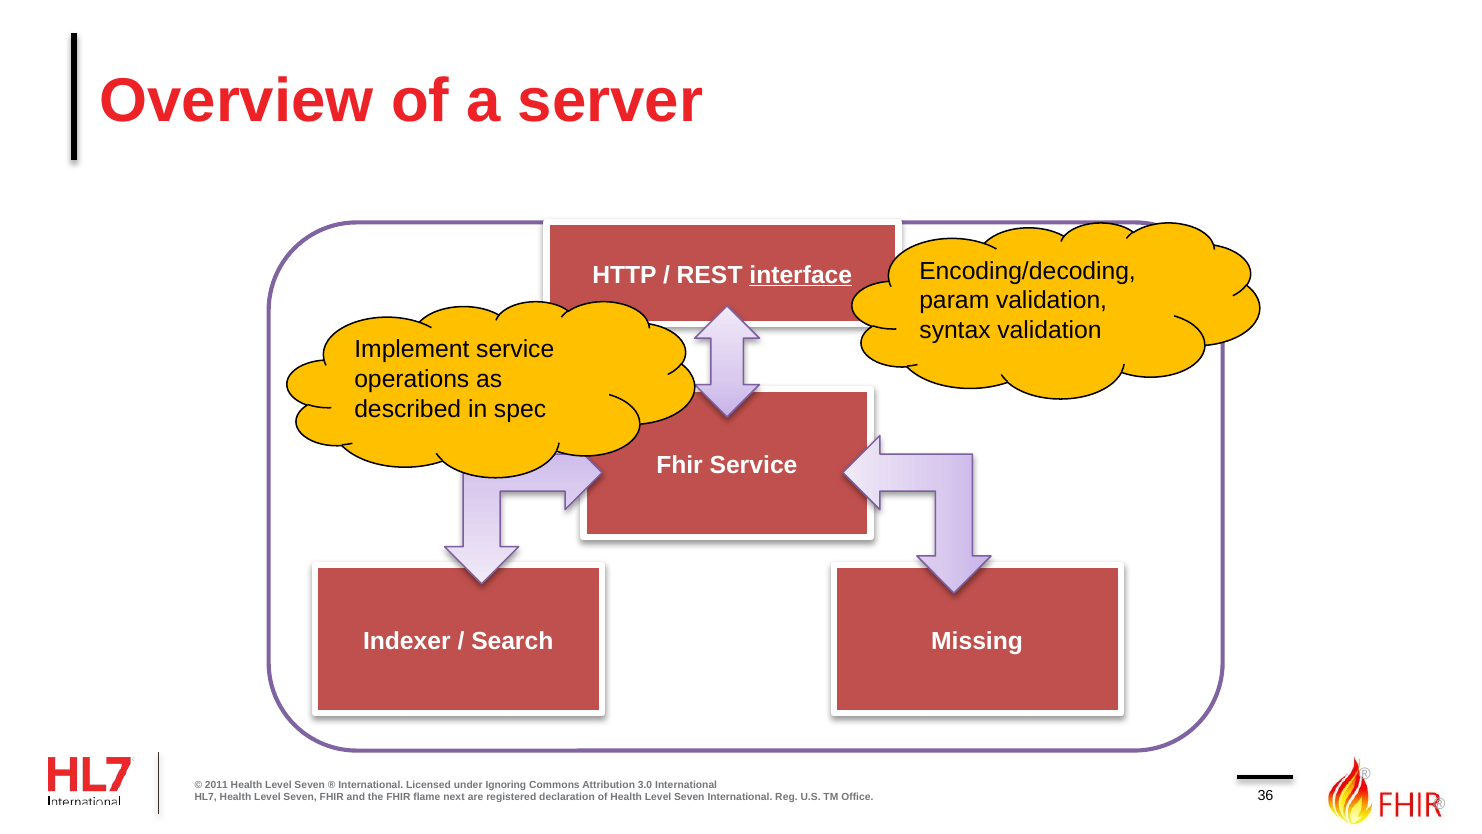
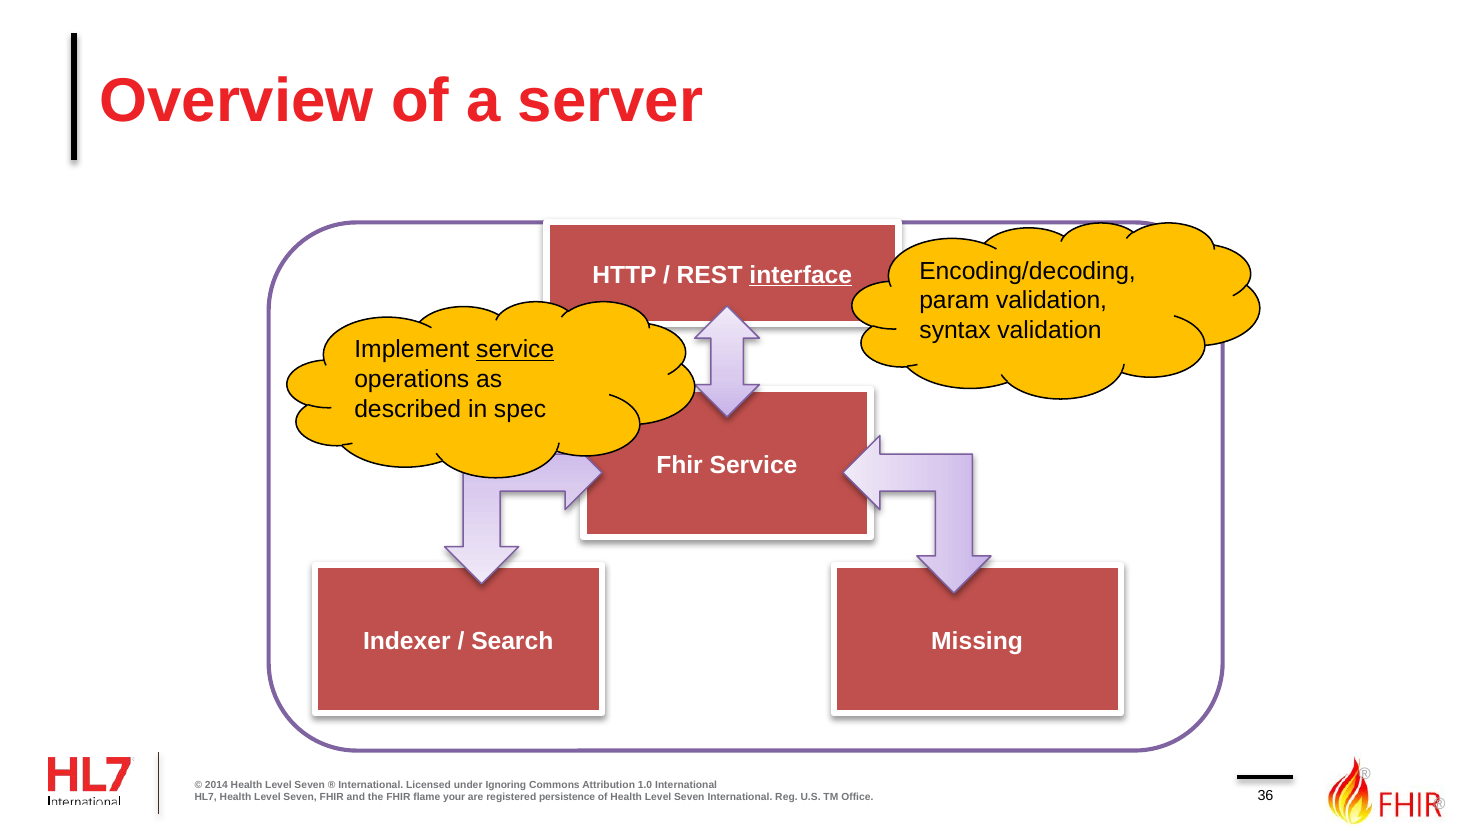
service at (515, 350) underline: none -> present
2011: 2011 -> 2014
3.0: 3.0 -> 1.0
next: next -> your
declaration: declaration -> persistence
